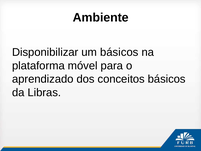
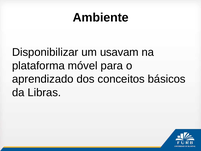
um básicos: básicos -> usavam
